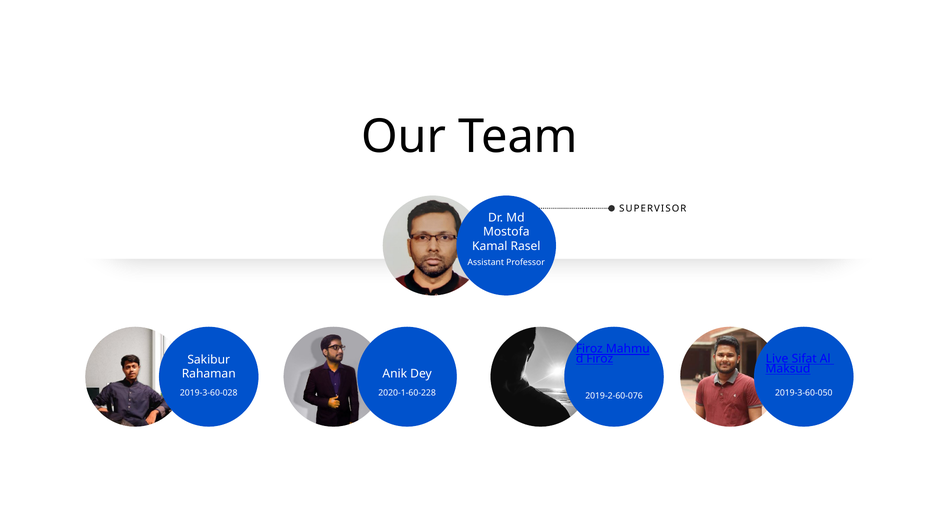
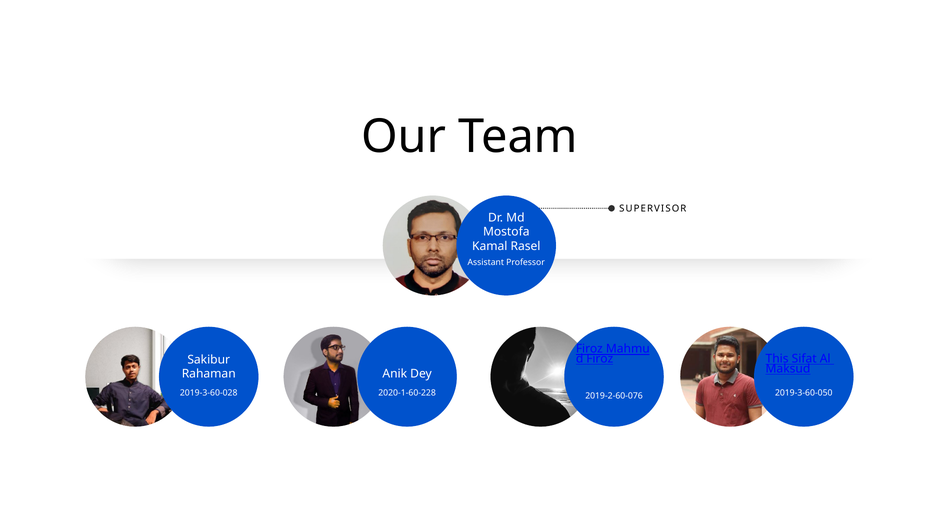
Live: Live -> This
